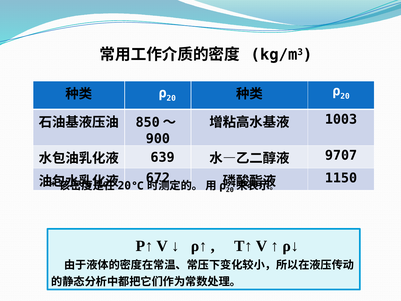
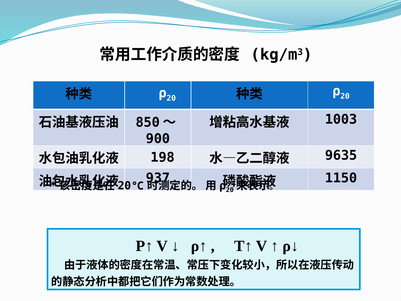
639: 639 -> 198
9707: 9707 -> 9635
672: 672 -> 937
